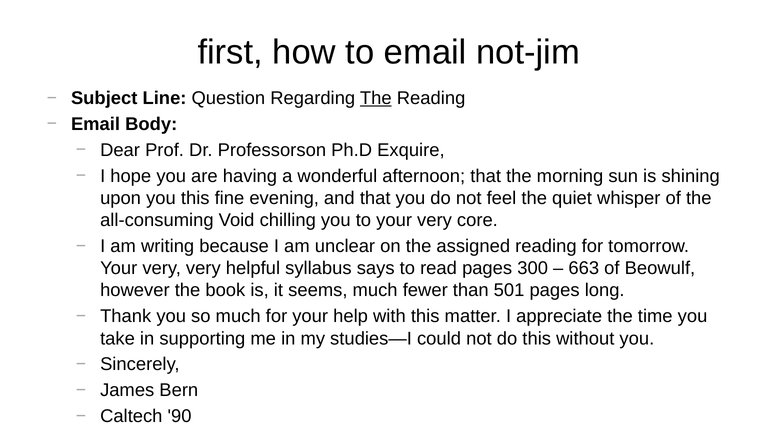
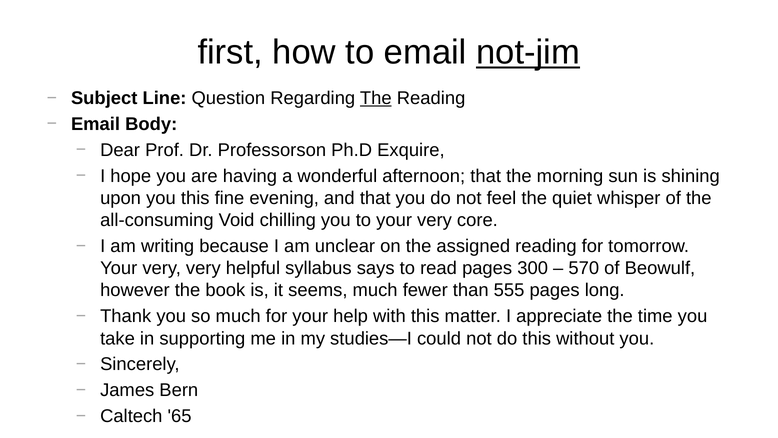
not-jim underline: none -> present
663: 663 -> 570
501: 501 -> 555
90: 90 -> 65
